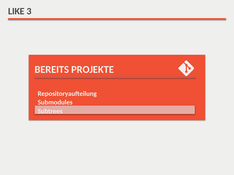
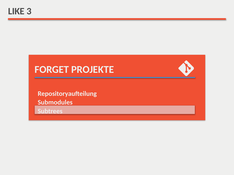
BEREITS: BEREITS -> FORGET
